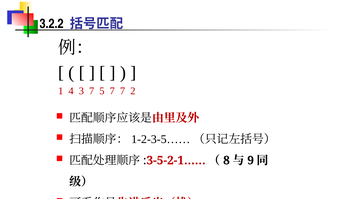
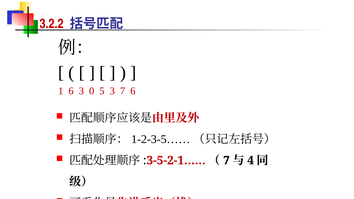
3.2.2 colour: black -> red
1 4: 4 -> 6
3 7: 7 -> 0
5 7: 7 -> 3
7 2: 2 -> 6
8 at (226, 161): 8 -> 7
9: 9 -> 4
